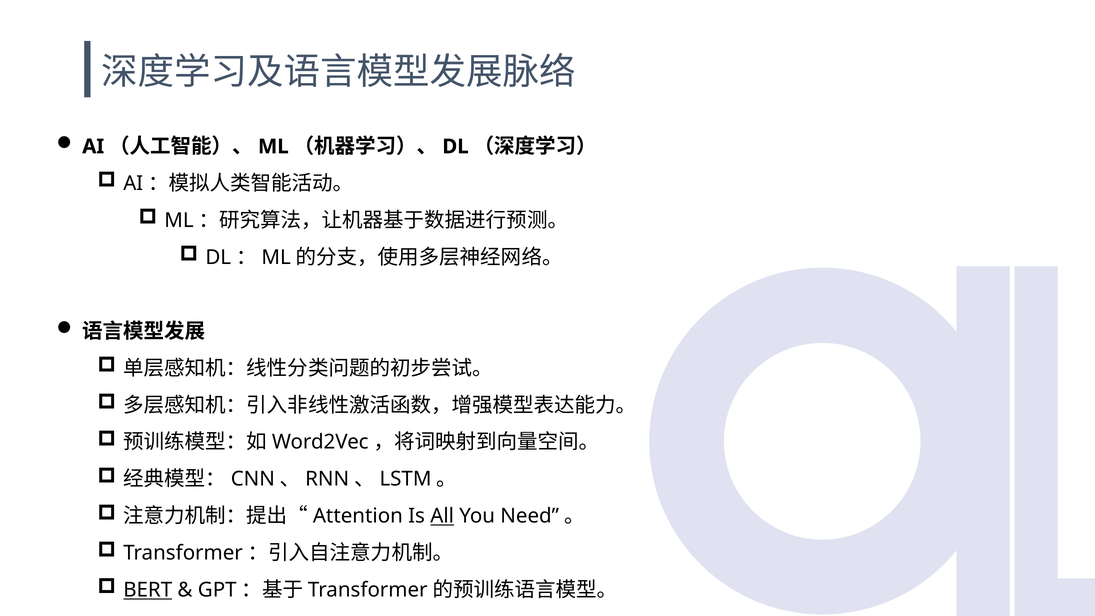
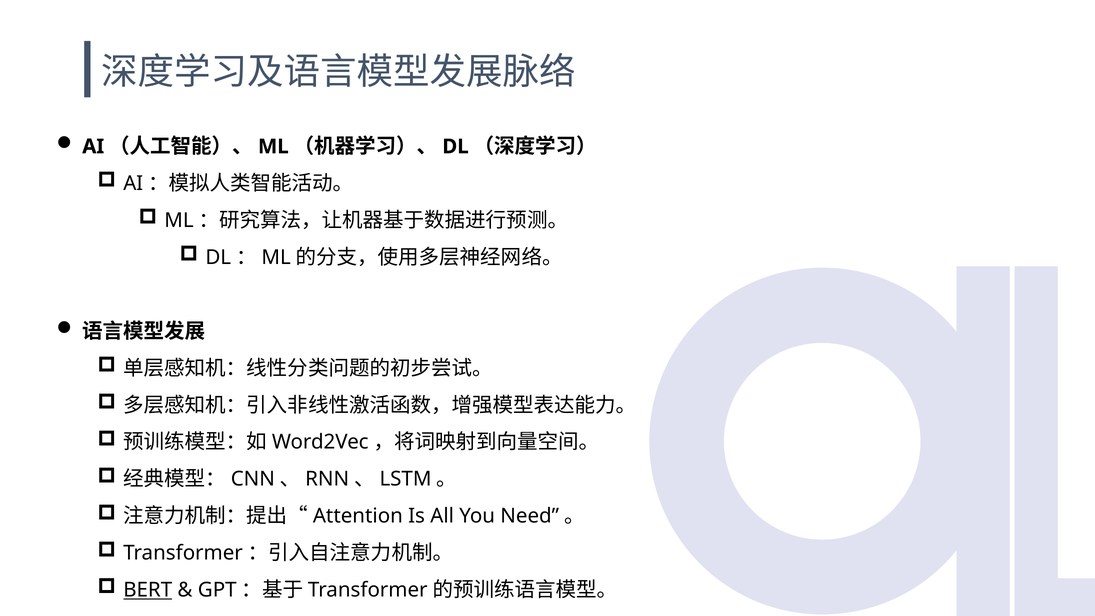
All underline: present -> none
